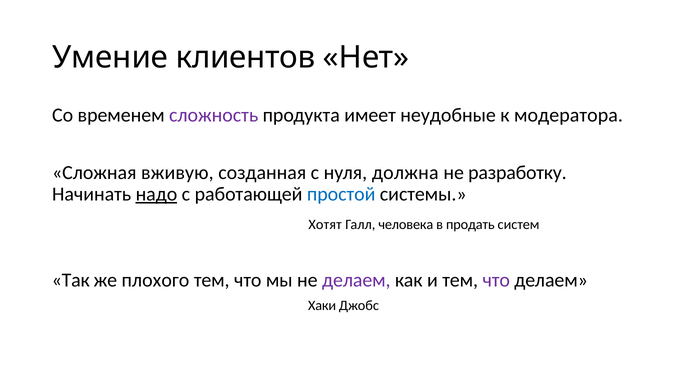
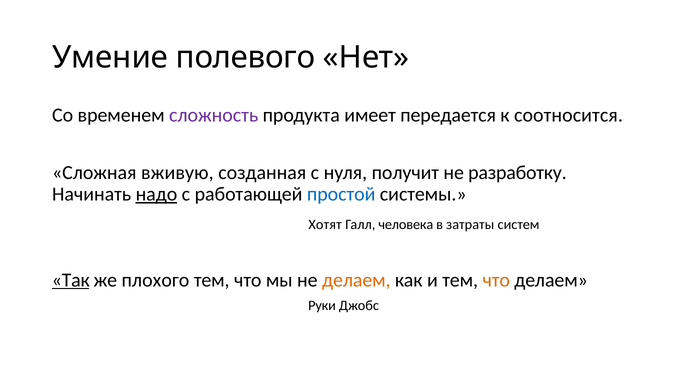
клиентов: клиентов -> полевого
неудобные: неудобные -> передается
модератора: модератора -> соотносится
должна: должна -> получит
продать: продать -> затраты
Так underline: none -> present
делаем at (356, 280) colour: purple -> orange
что at (496, 280) colour: purple -> orange
Хаки: Хаки -> Руки
